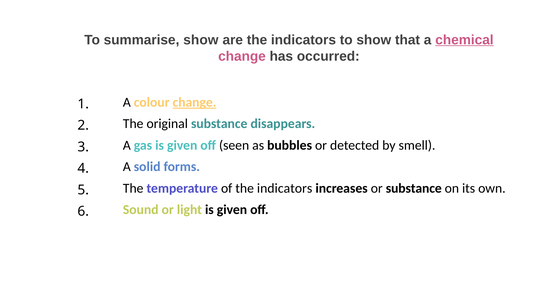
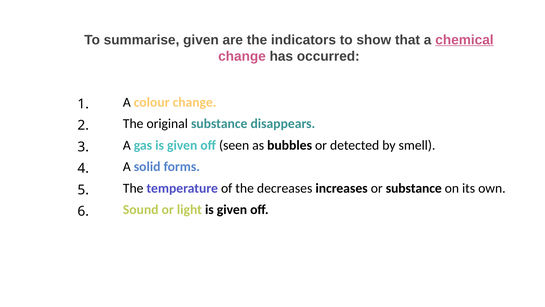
summarise show: show -> given
change at (195, 102) underline: present -> none
of the indicators: indicators -> decreases
